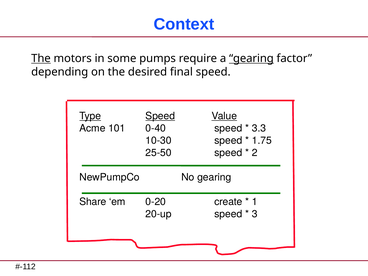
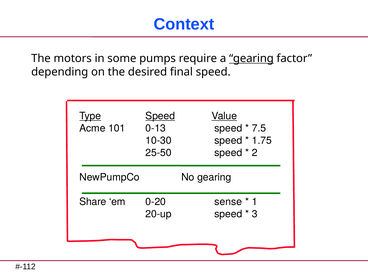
The at (41, 58) underline: present -> none
0-40: 0-40 -> 0-13
3.3: 3.3 -> 7.5
create: create -> sense
